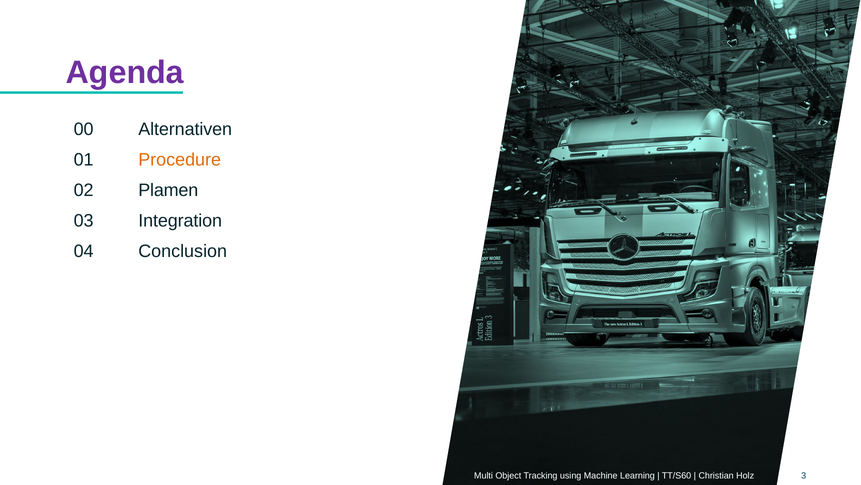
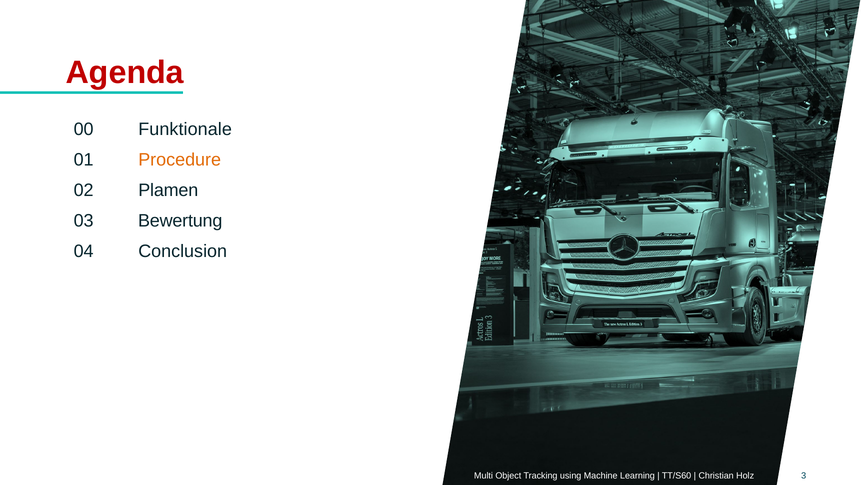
Agenda colour: purple -> red
Alternativen: Alternativen -> Funktionale
Integration: Integration -> Bewertung
